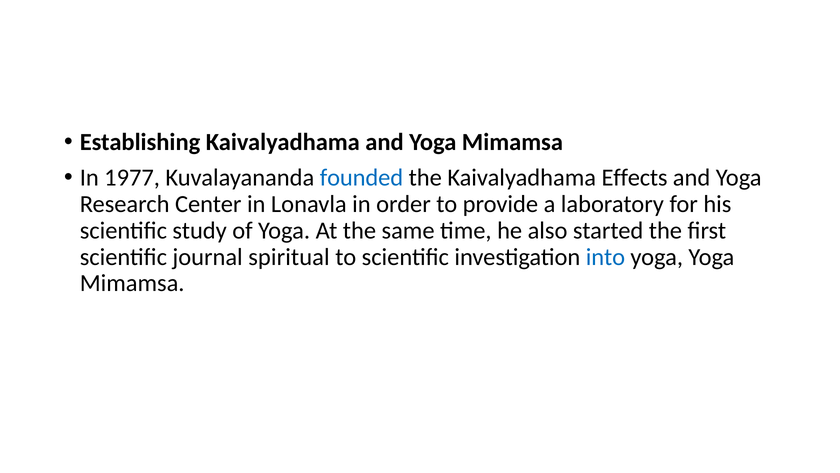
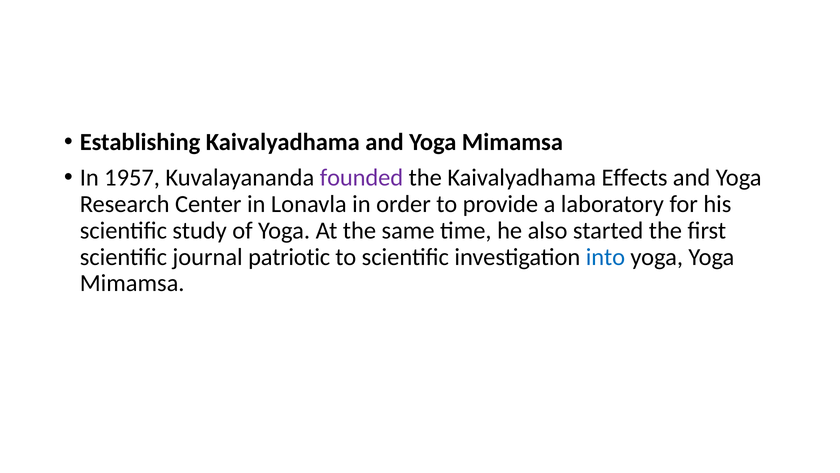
1977: 1977 -> 1957
founded colour: blue -> purple
spiritual: spiritual -> patriotic
